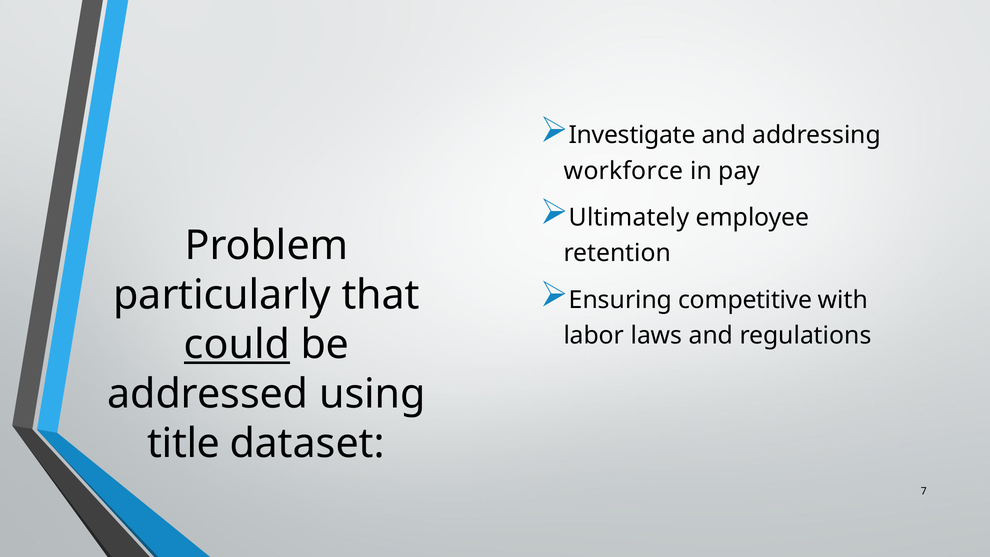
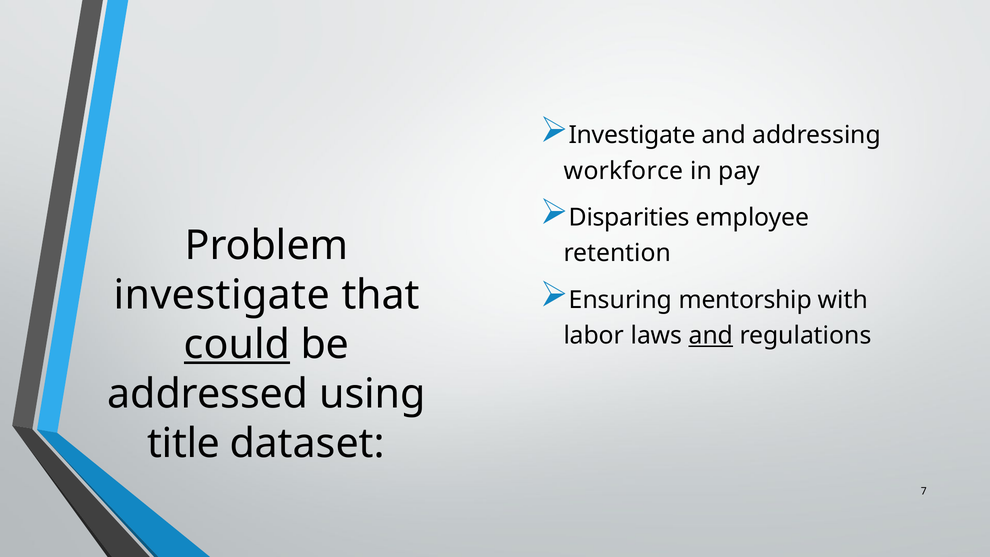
Ultimately: Ultimately -> Disparities
competitive: competitive -> mentorship
particularly at (222, 295): particularly -> investigate
and at (711, 336) underline: none -> present
